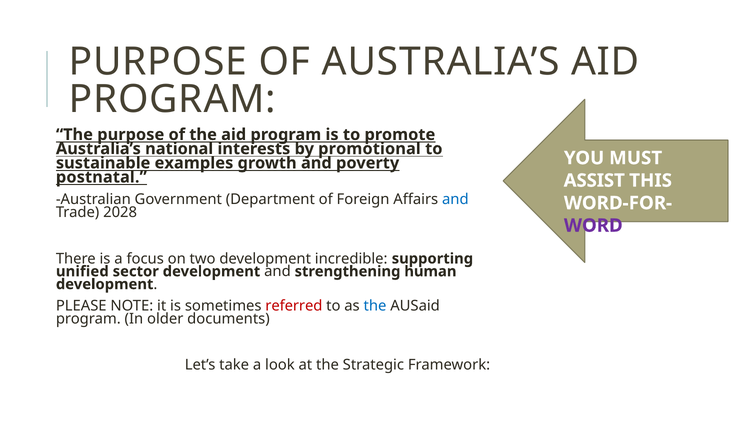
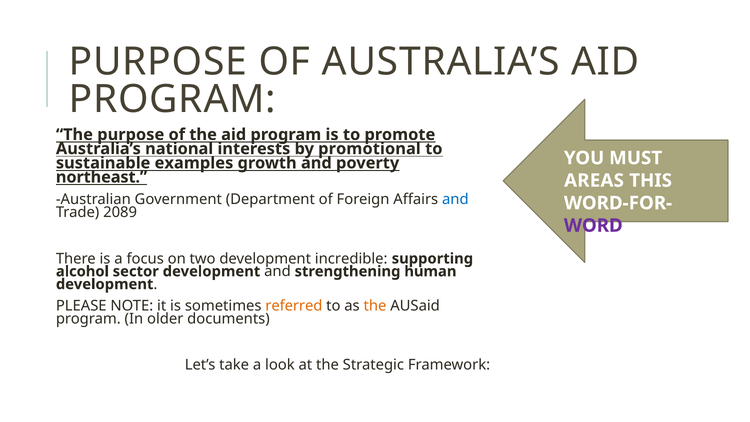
postnatal: postnatal -> northeast
ASSIST: ASSIST -> AREAS
2028: 2028 -> 2089
unified: unified -> alcohol
referred colour: red -> orange
the at (375, 306) colour: blue -> orange
